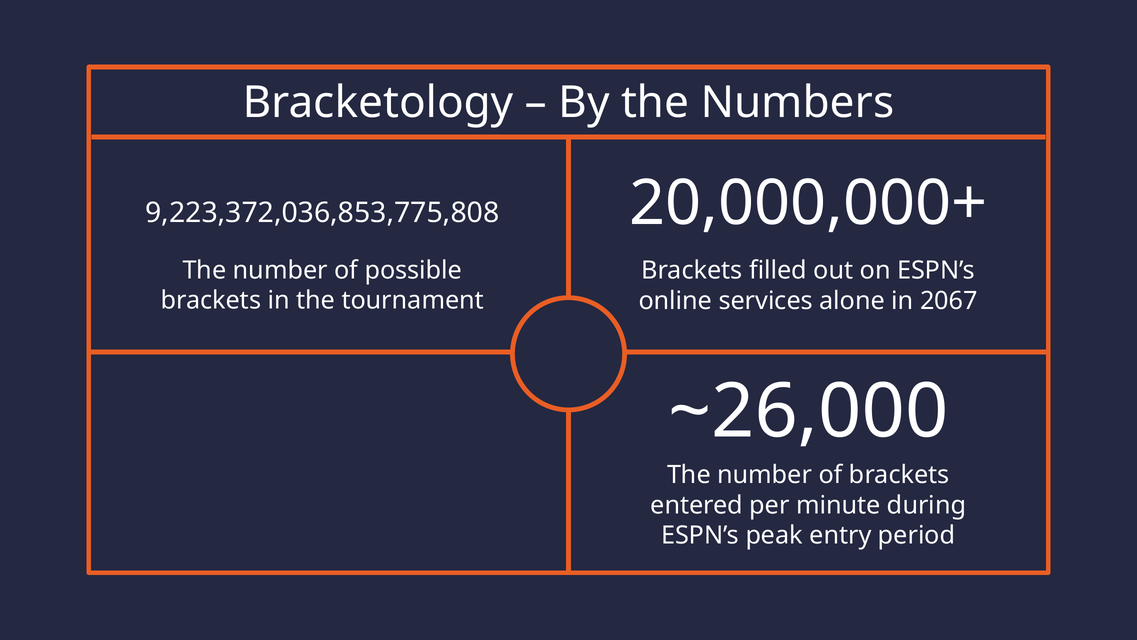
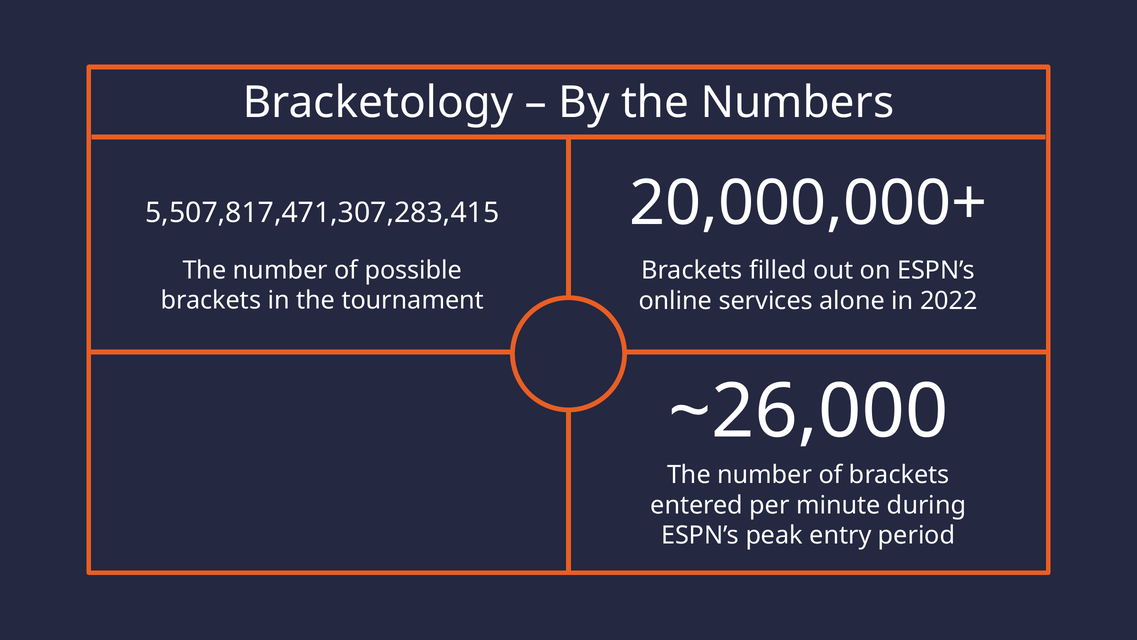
9,223,372,036,853,775,808: 9,223,372,036,853,775,808 -> 5,507,817,471,307,283,415
2067: 2067 -> 2022
